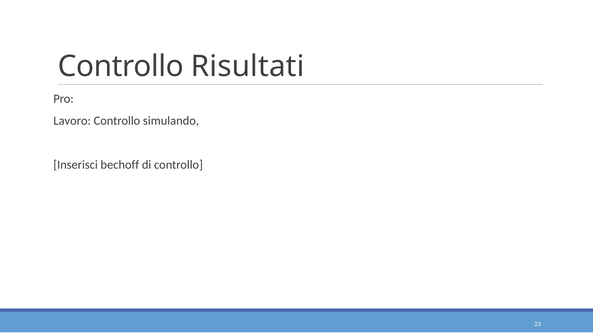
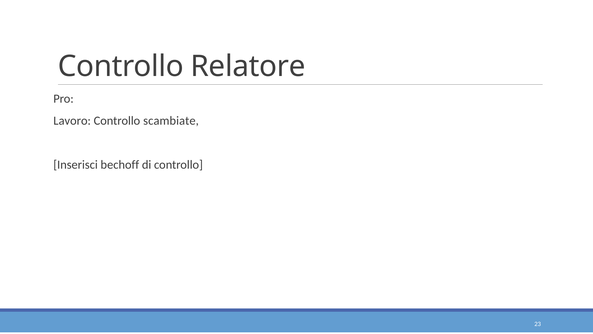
Risultati: Risultati -> Relatore
simulando: simulando -> scambiate
